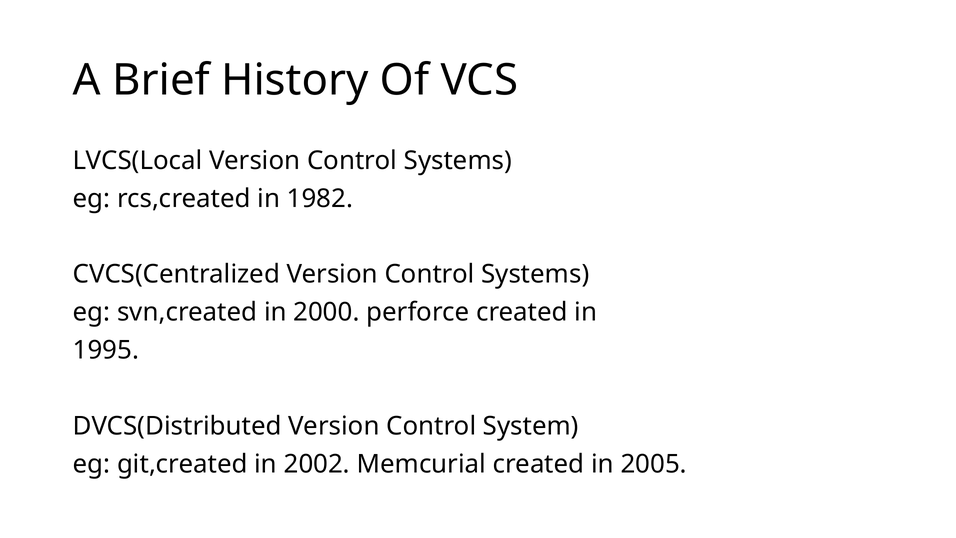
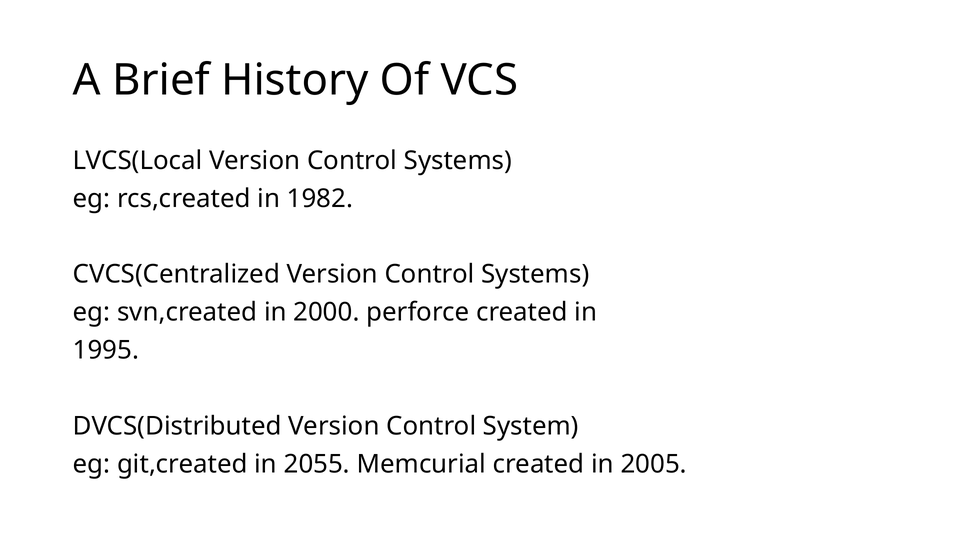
2002: 2002 -> 2055
